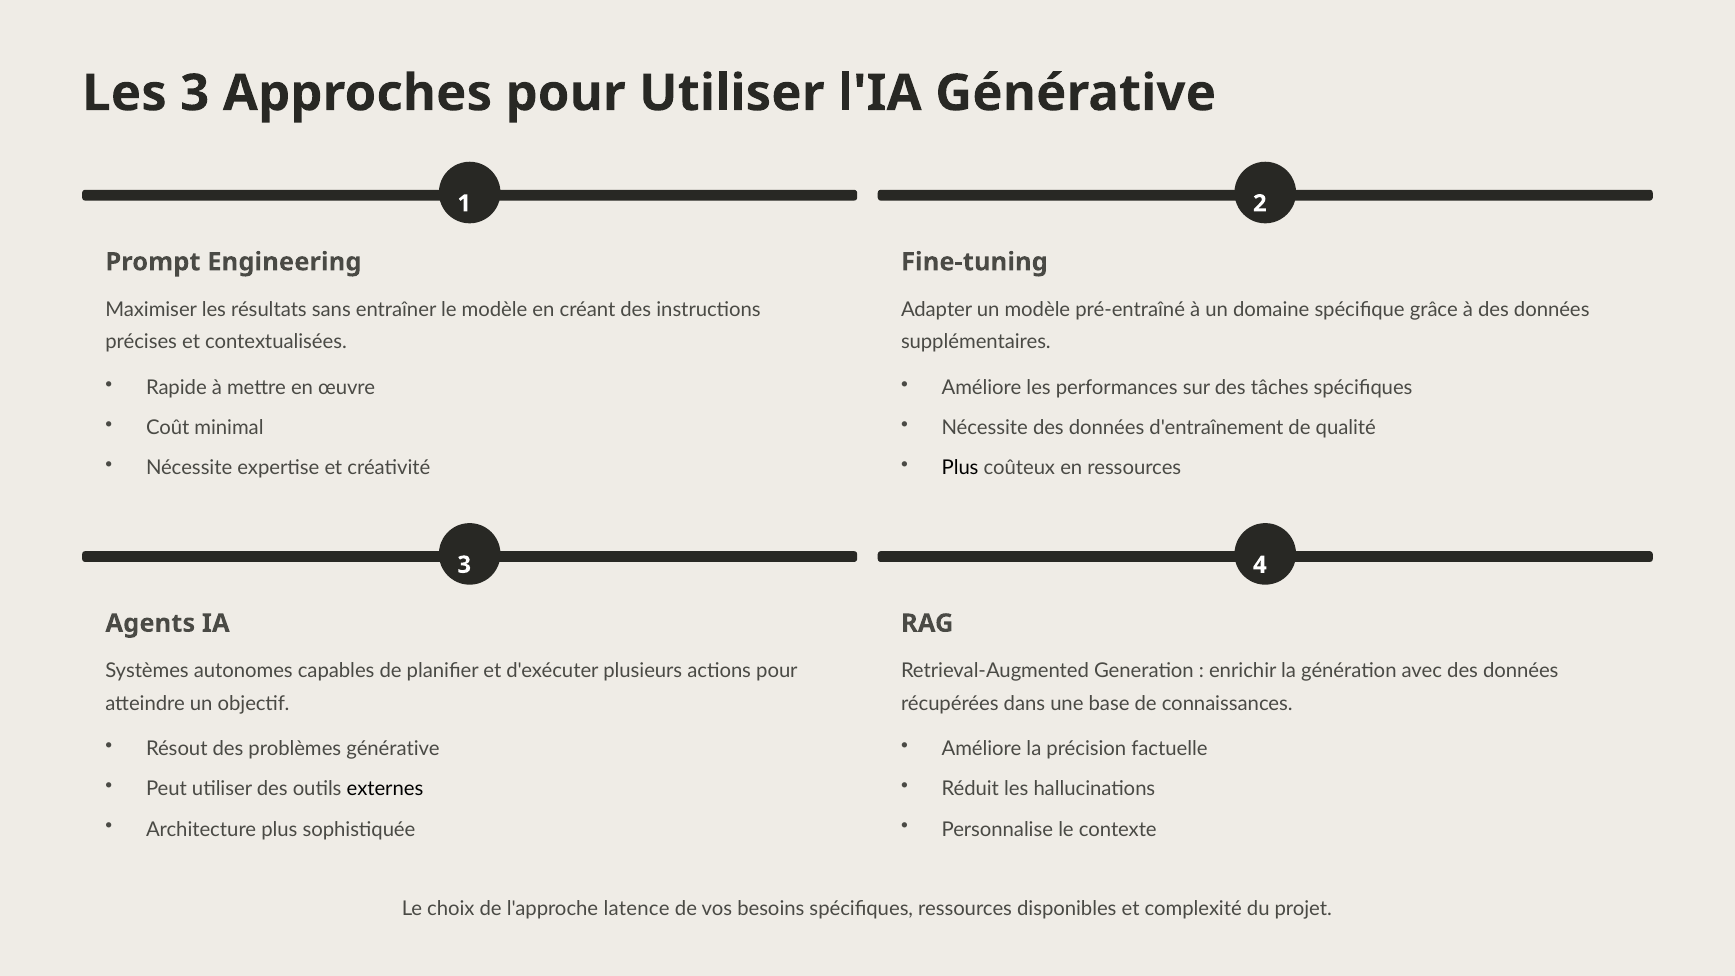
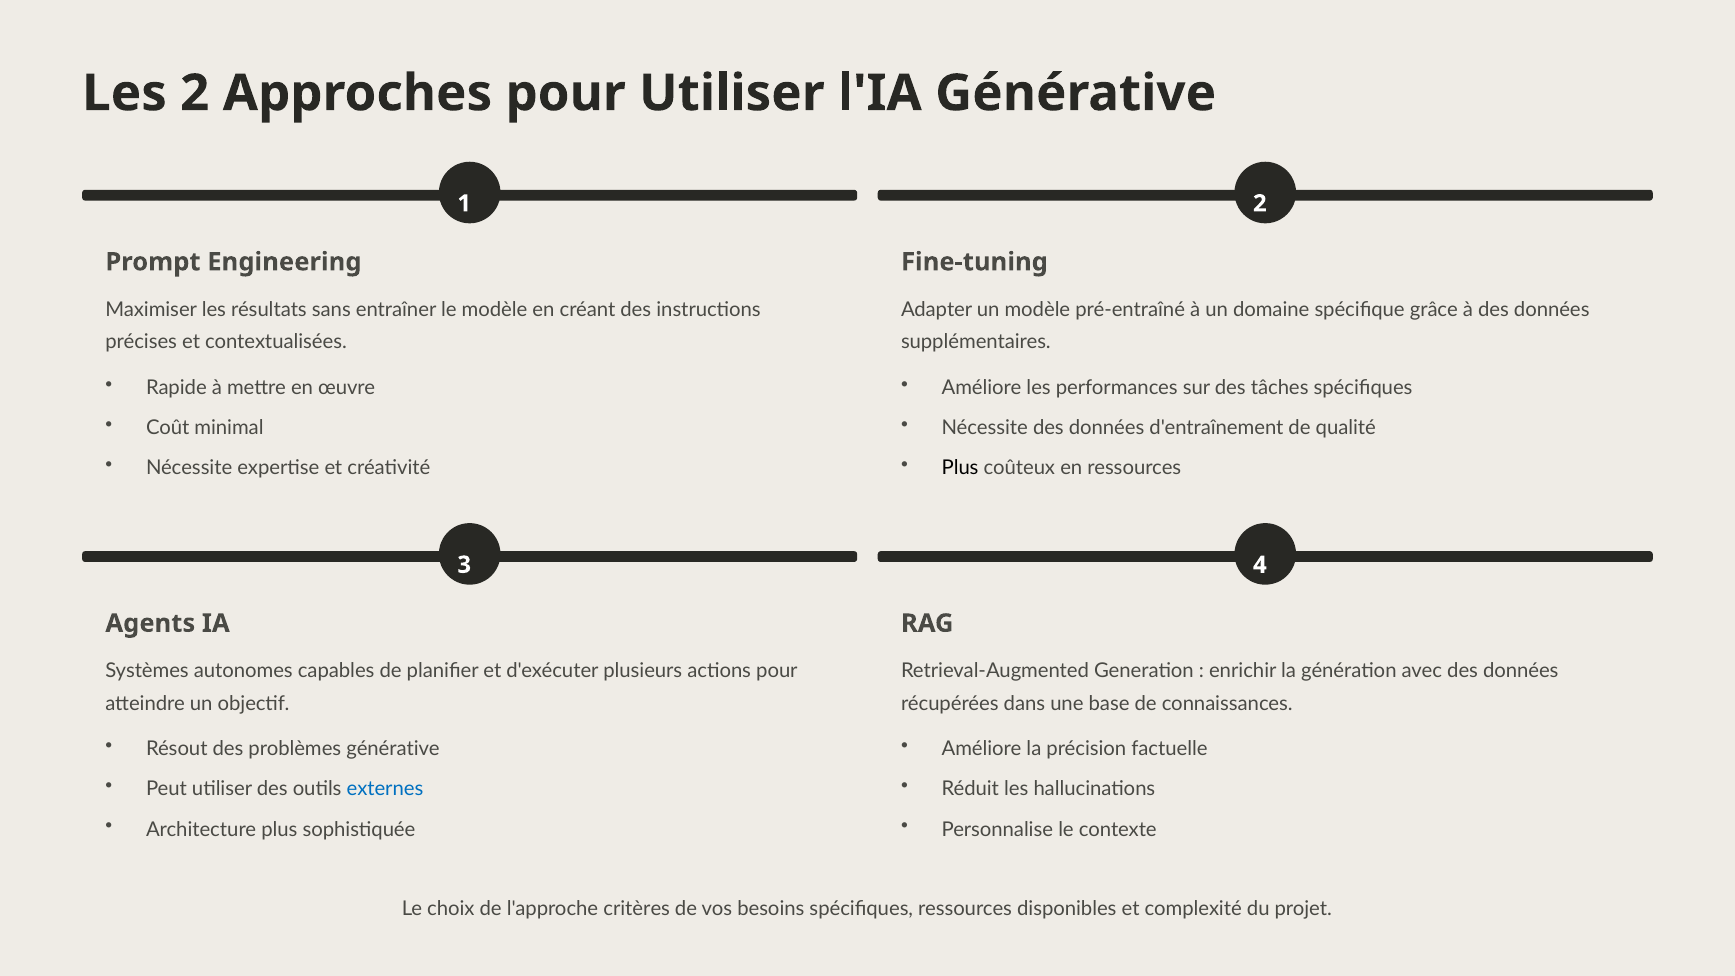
Les 3: 3 -> 2
externes colour: black -> blue
latence: latence -> critères
